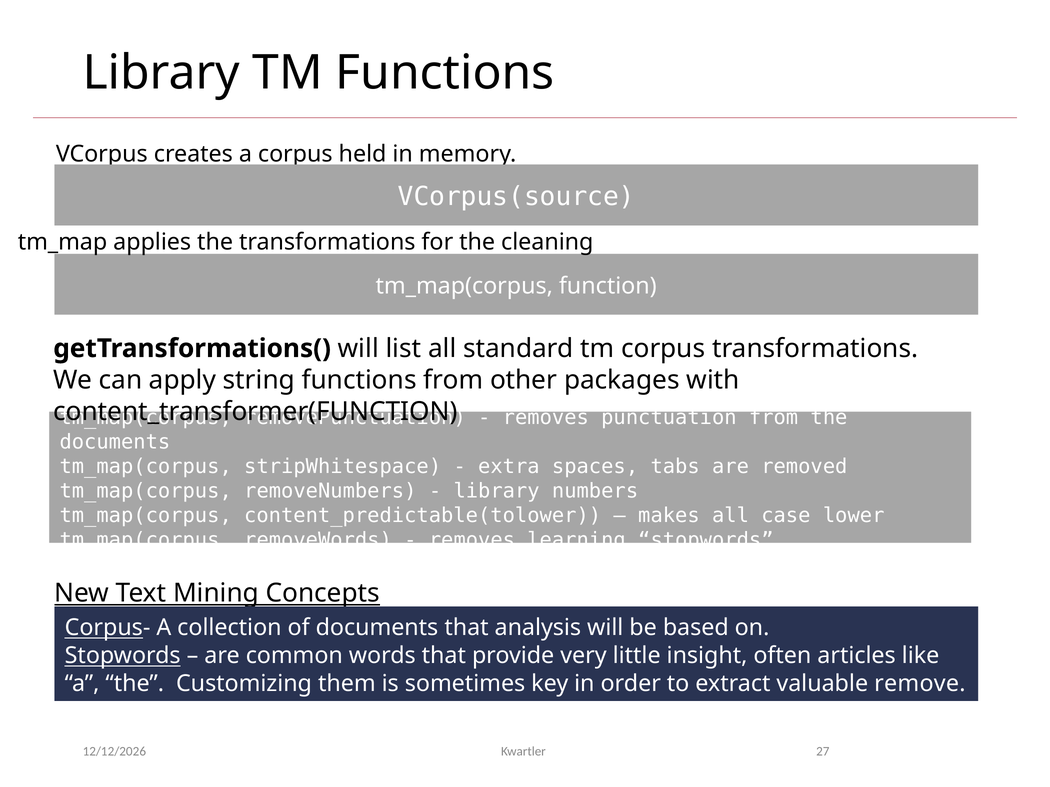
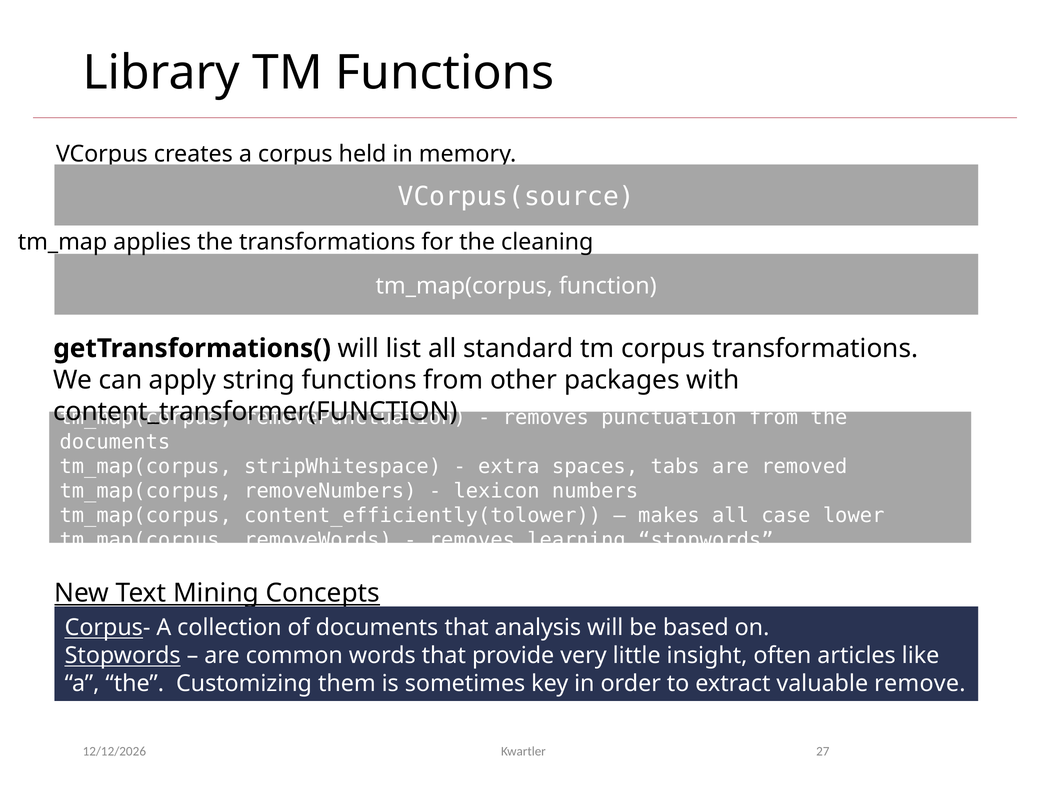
library at (497, 491): library -> lexicon
content_predictable(tolower: content_predictable(tolower -> content_efficiently(tolower
